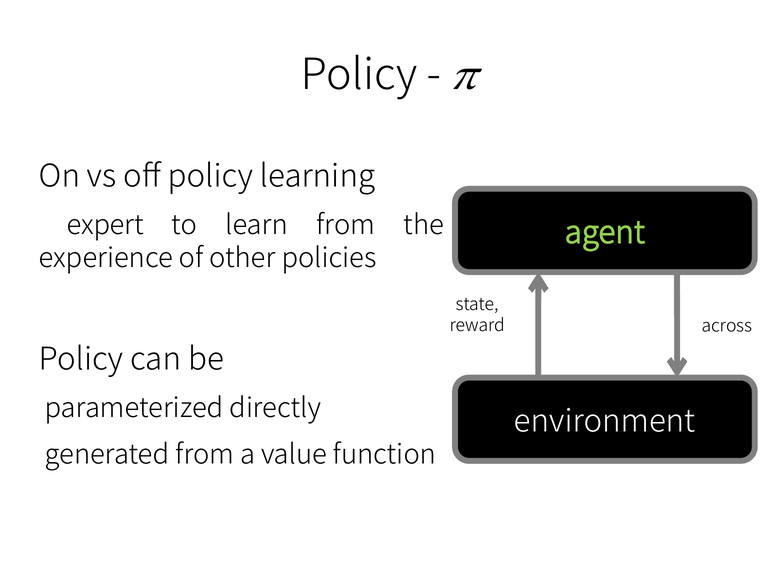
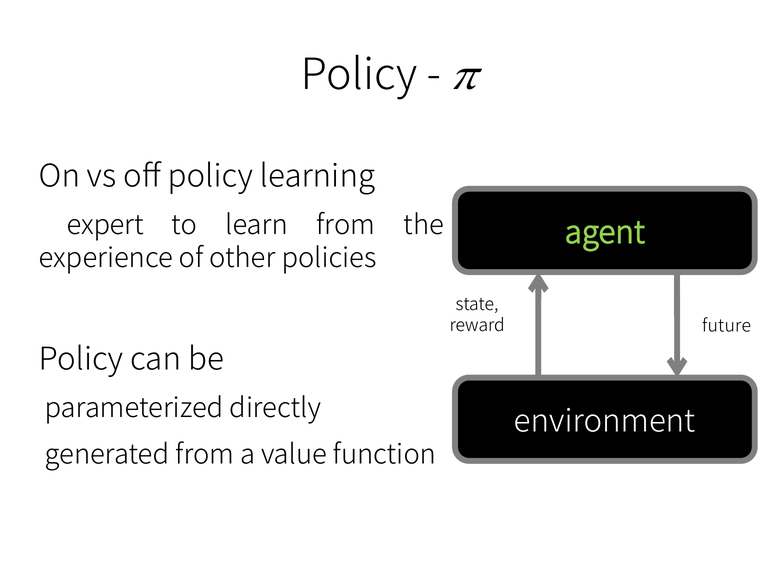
across: across -> future
